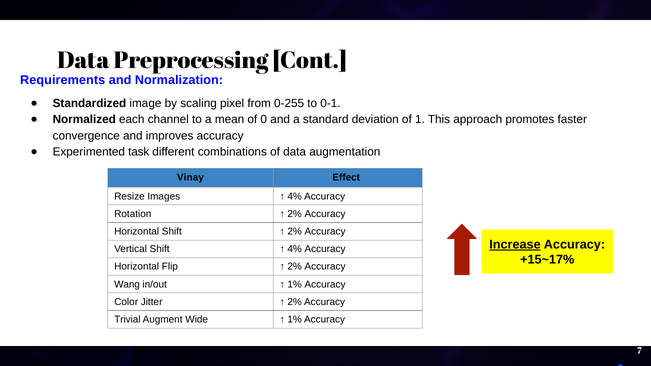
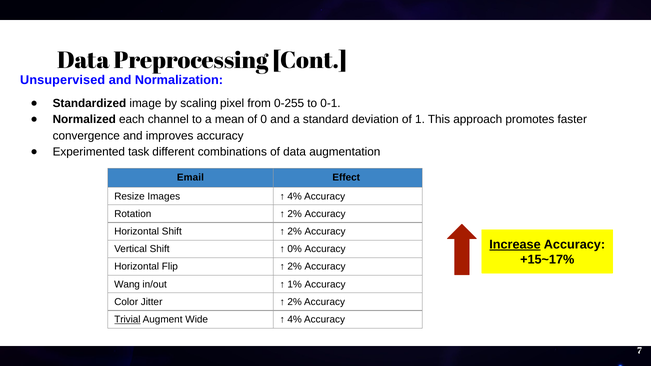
Requirements: Requirements -> Unsupervised
Vinay: Vinay -> Email
4% at (295, 249): 4% -> 0%
Trivial underline: none -> present
1% at (295, 320): 1% -> 4%
